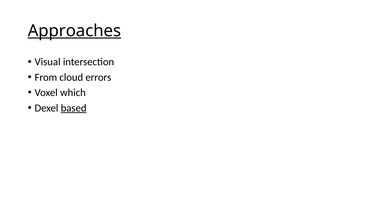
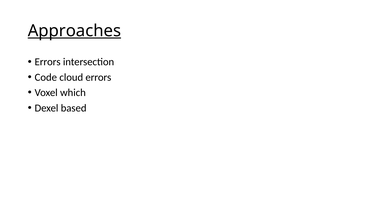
Visual at (48, 62): Visual -> Errors
From: From -> Code
based underline: present -> none
